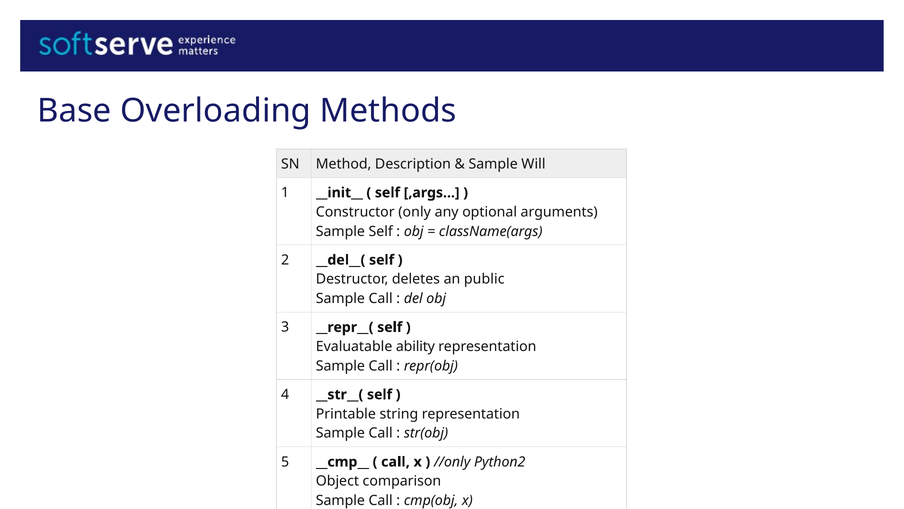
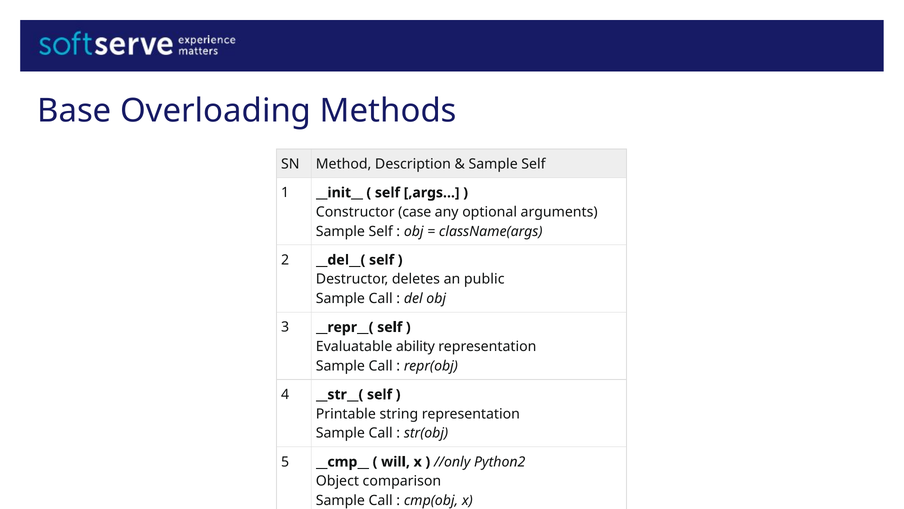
Will at (533, 164): Will -> Self
only: only -> case
call at (395, 461): call -> will
